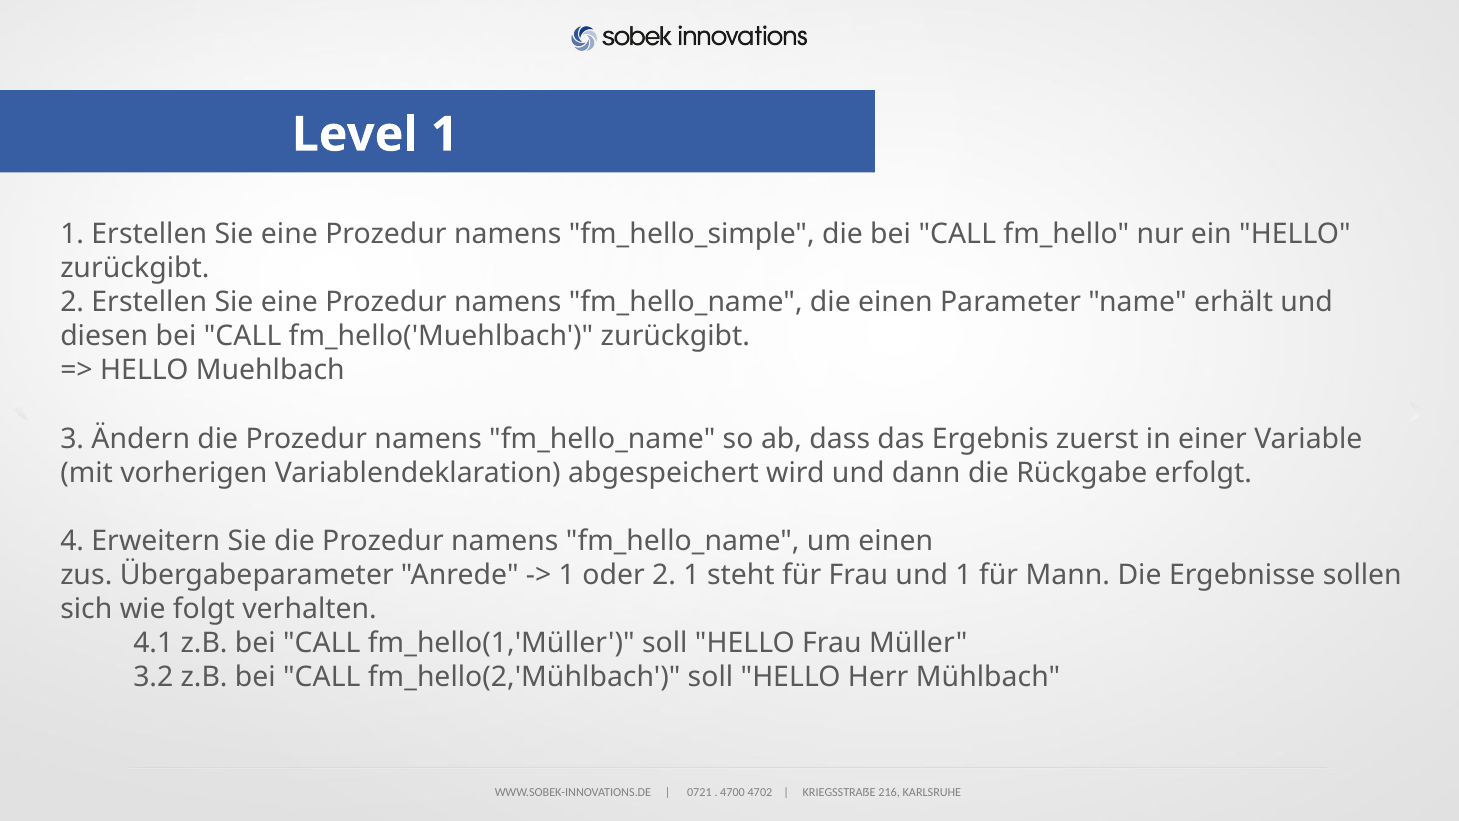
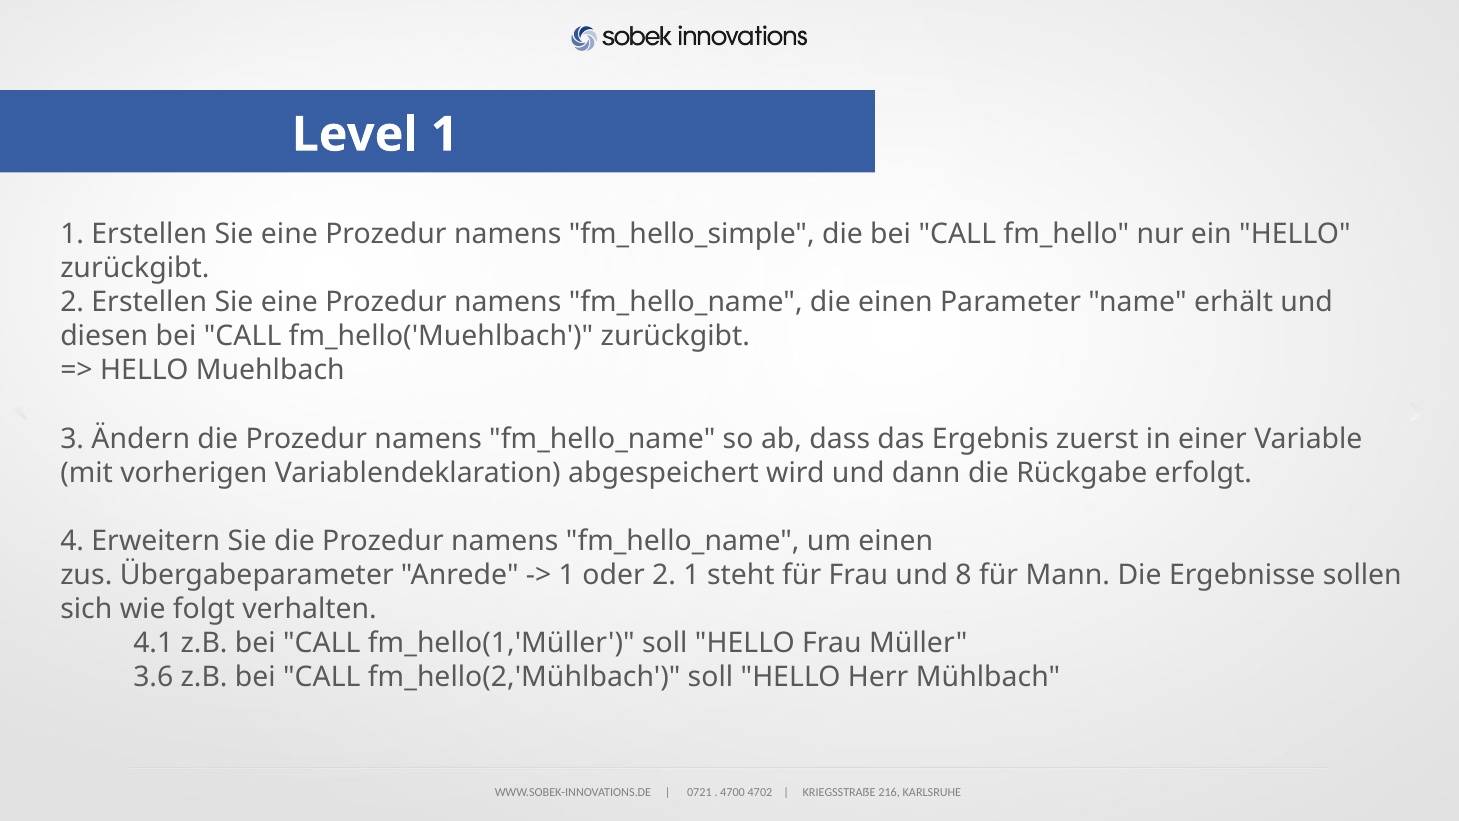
und 1: 1 -> 8
3.2: 3.2 -> 3.6
